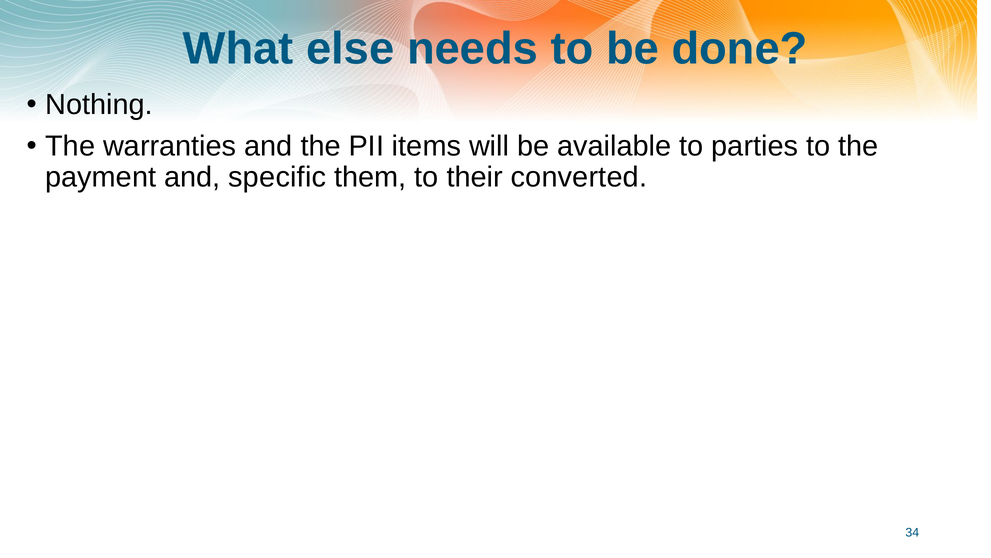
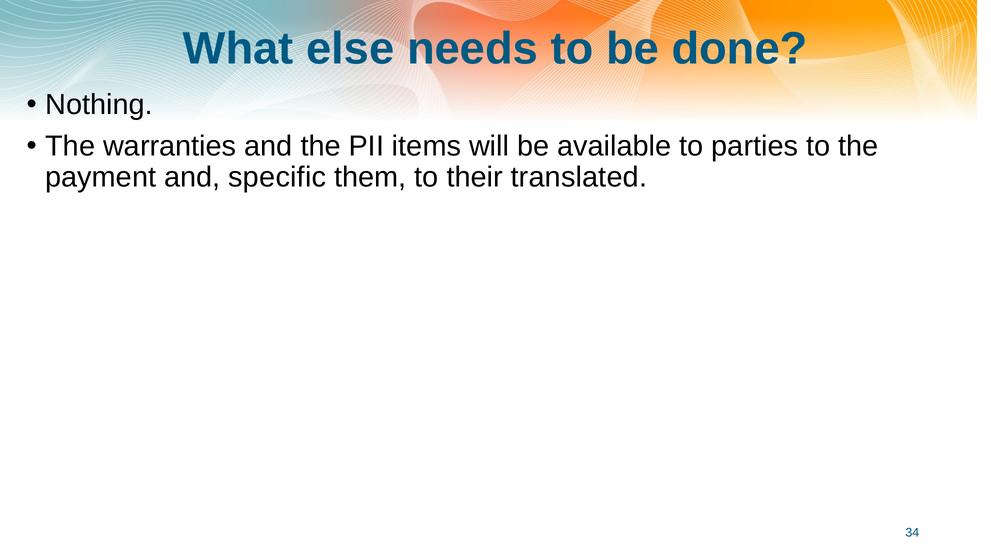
converted: converted -> translated
